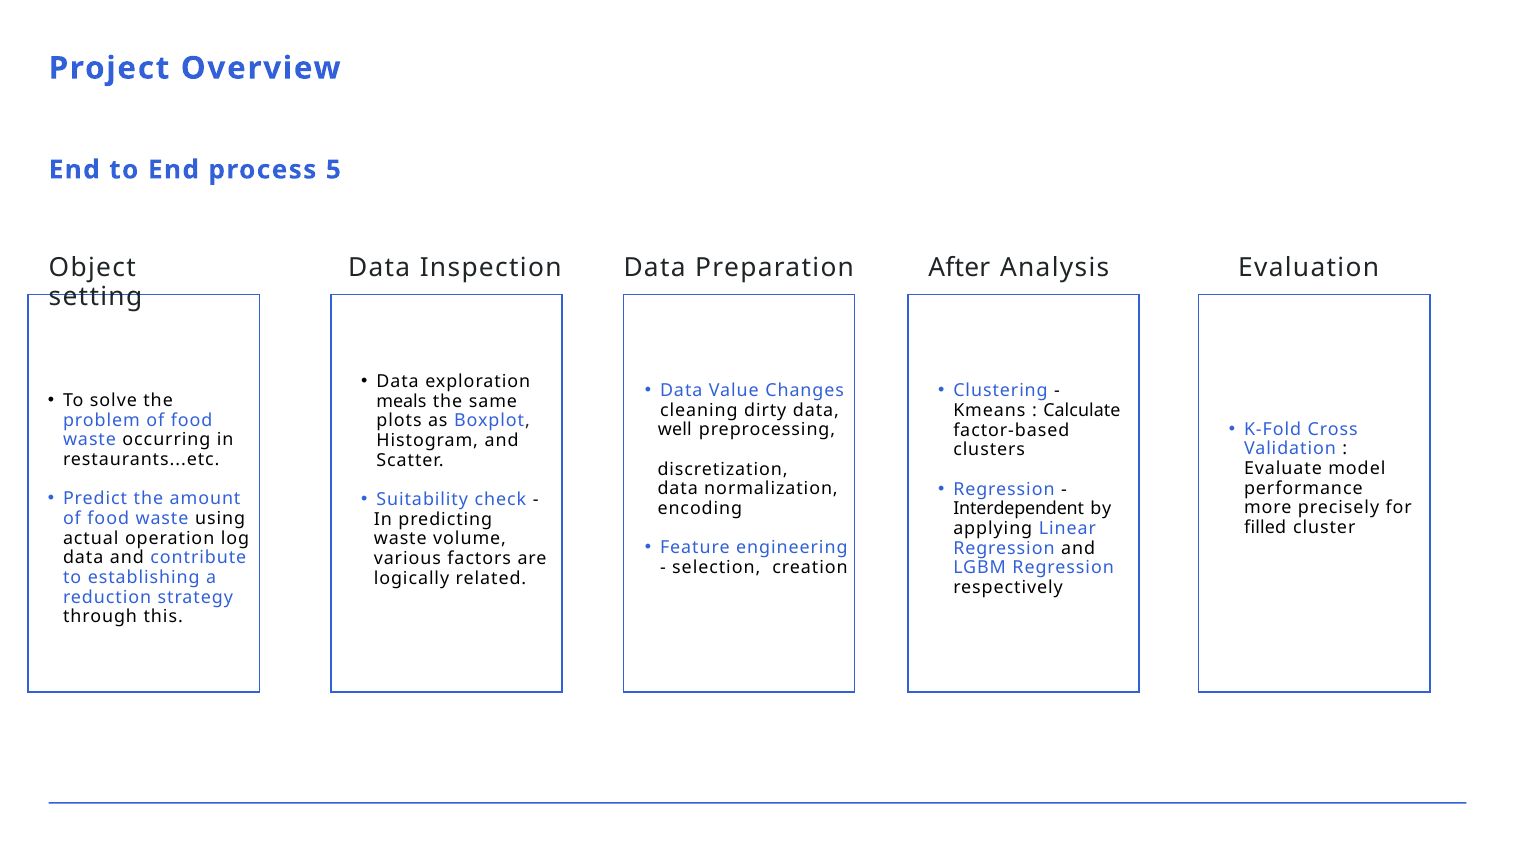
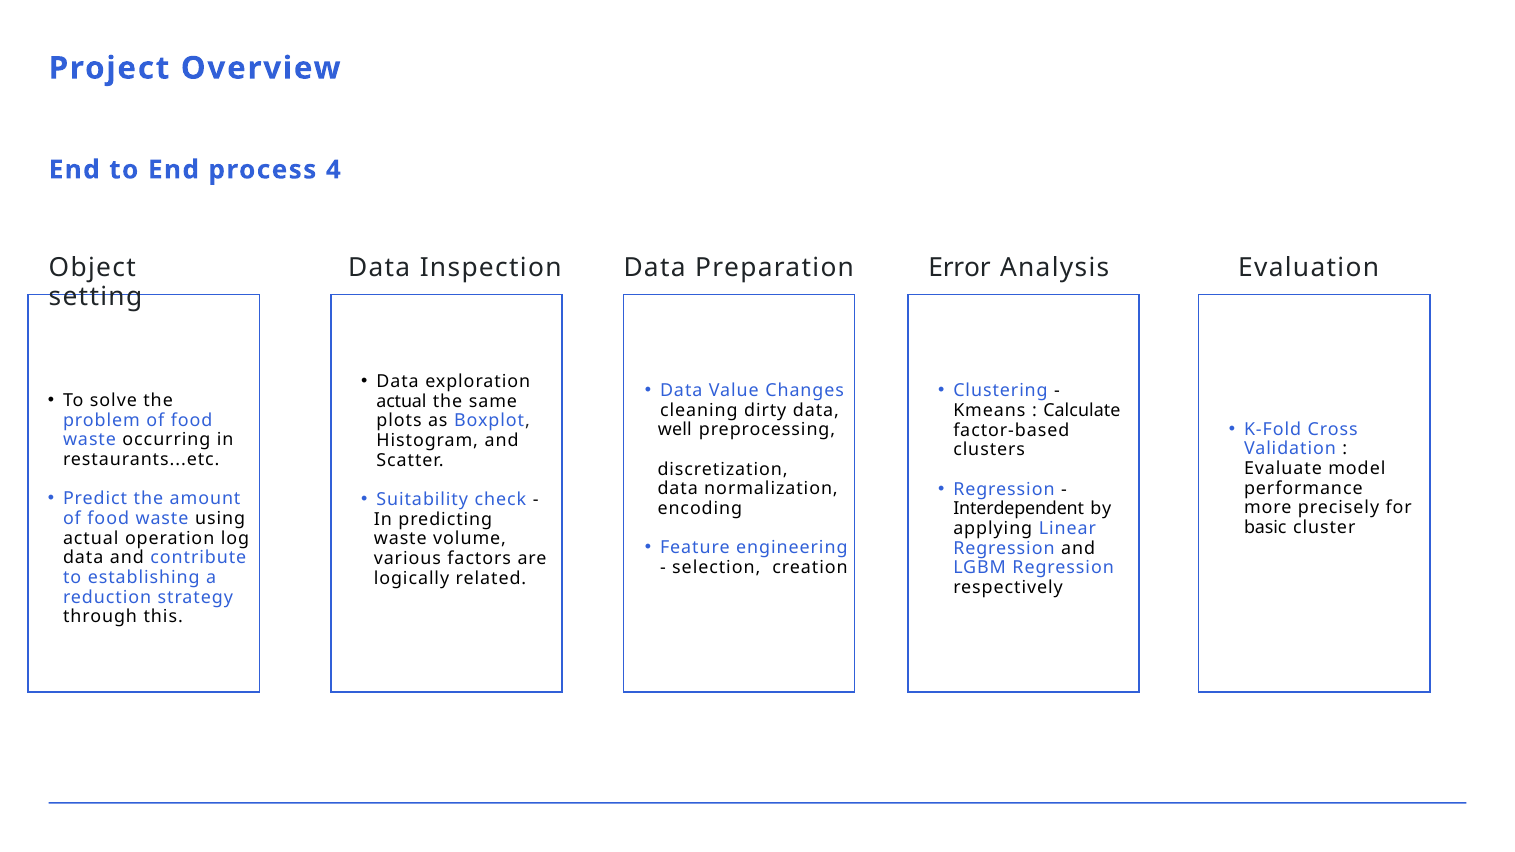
5: 5 -> 4
After: After -> Error
meals at (401, 401): meals -> actual
filled: filled -> basic
